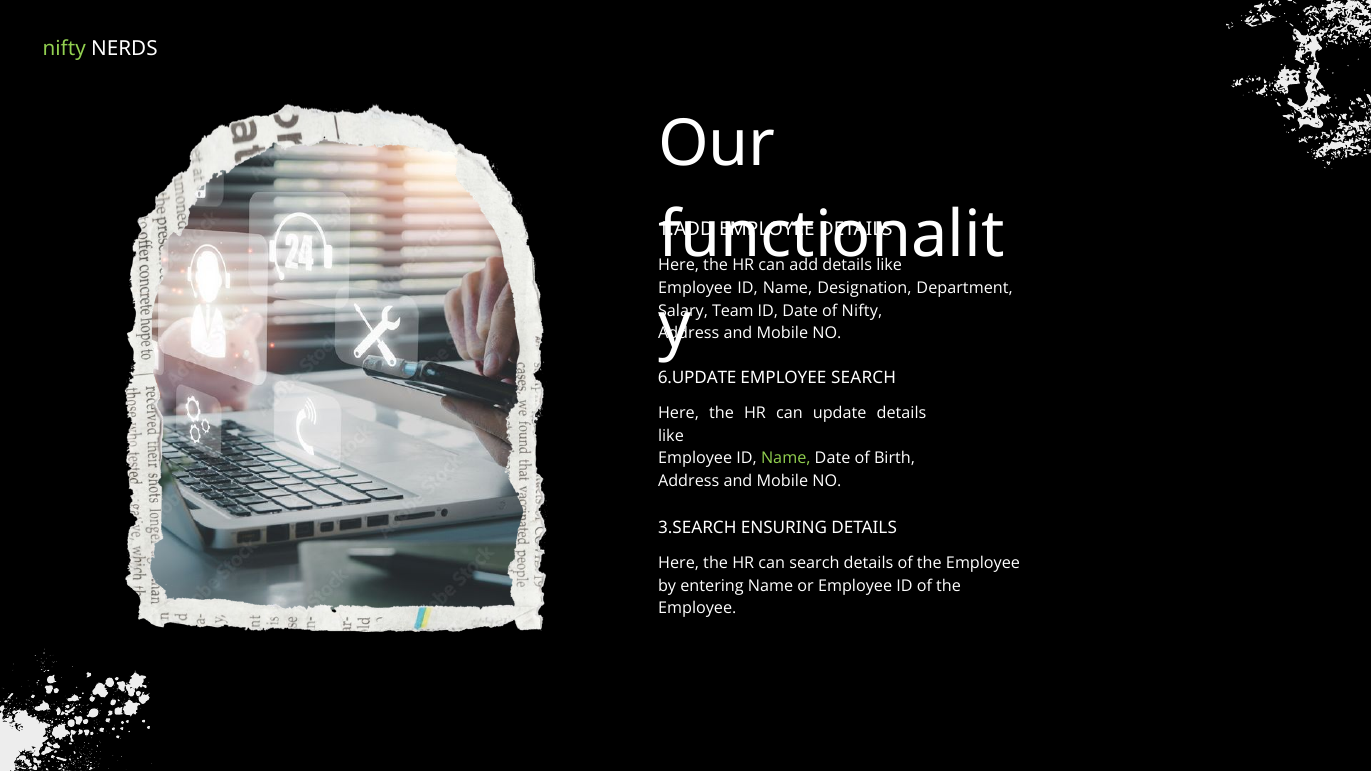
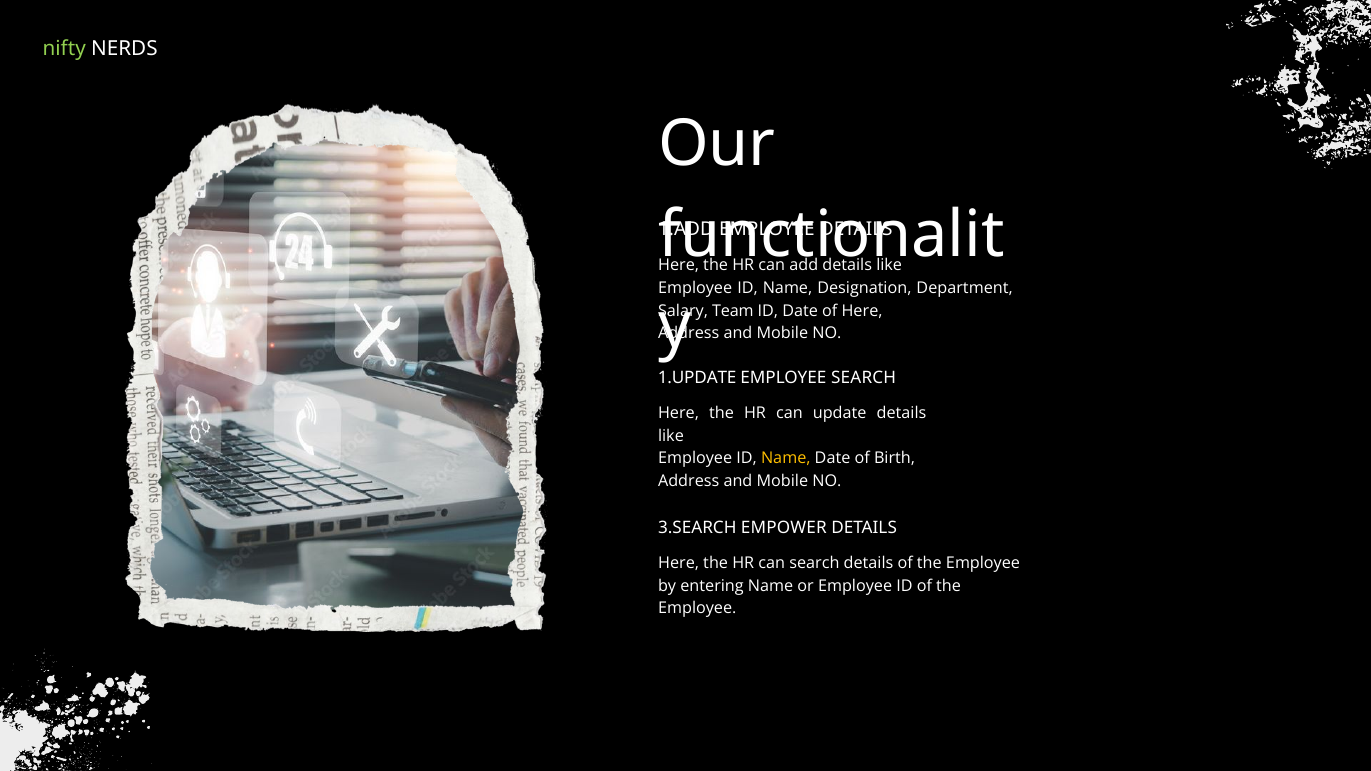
of Nifty: Nifty -> Here
6.UPDATE: 6.UPDATE -> 1.UPDATE
Name at (786, 459) colour: light green -> yellow
ENSURING: ENSURING -> EMPOWER
